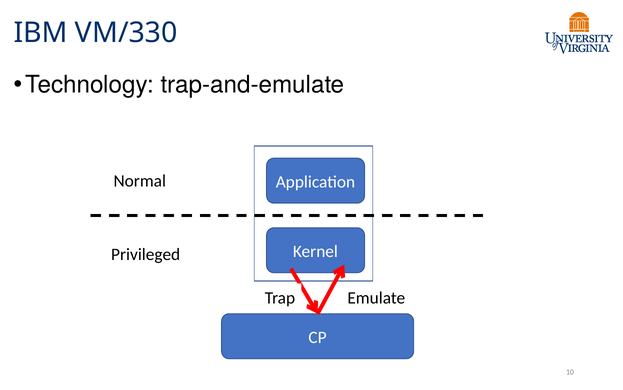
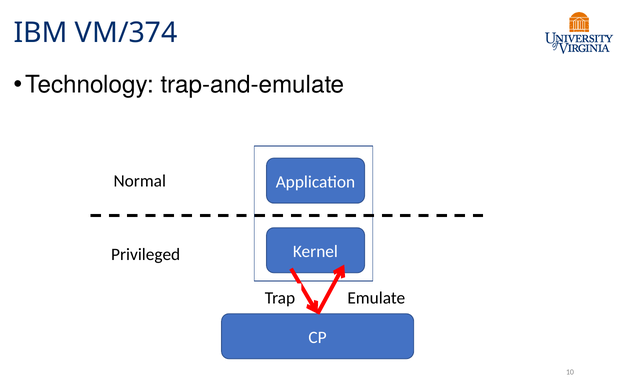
VM/330: VM/330 -> VM/374
